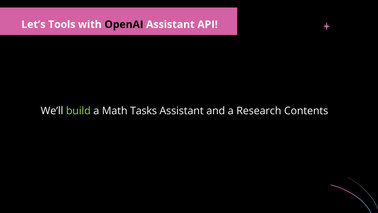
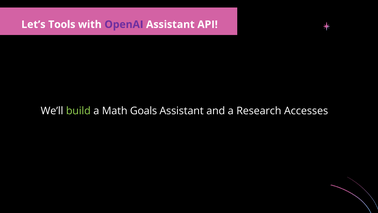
OpenAI colour: black -> purple
Tasks: Tasks -> Goals
Contents: Contents -> Accesses
